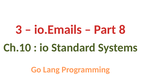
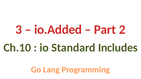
io.Emails: io.Emails -> io.Added
8: 8 -> 2
Systems: Systems -> Includes
